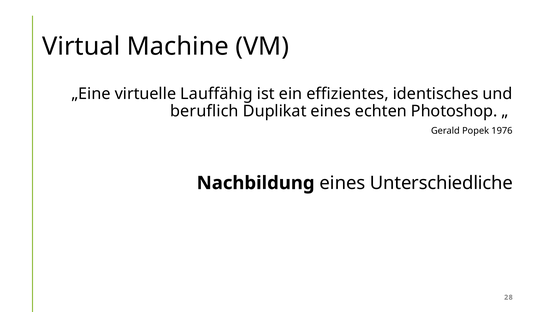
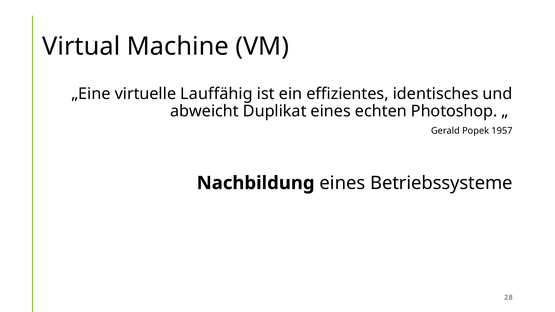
beruflich: beruflich -> abweicht
1976: 1976 -> 1957
Unterschiedliche: Unterschiedliche -> Betriebssysteme
